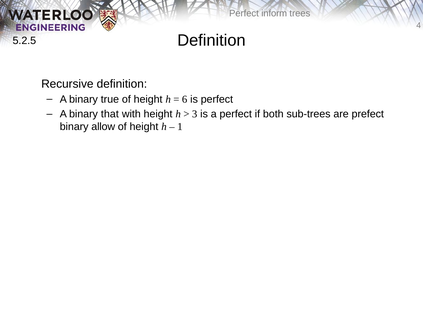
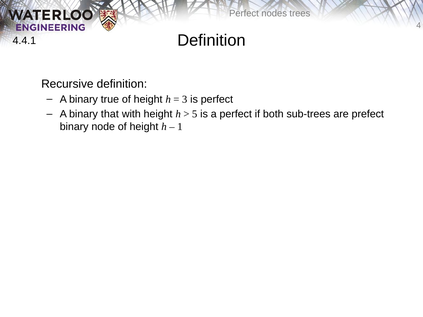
inform: inform -> nodes
5.2.5: 5.2.5 -> 4.4.1
6: 6 -> 3
3: 3 -> 5
allow: allow -> node
